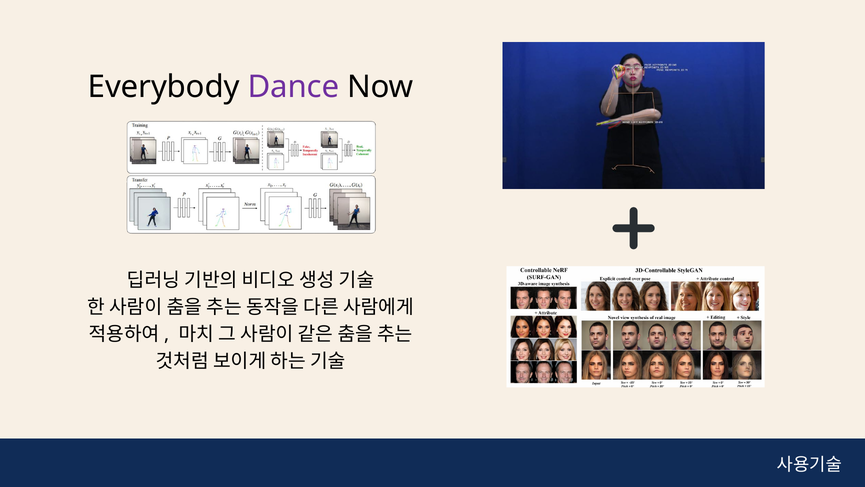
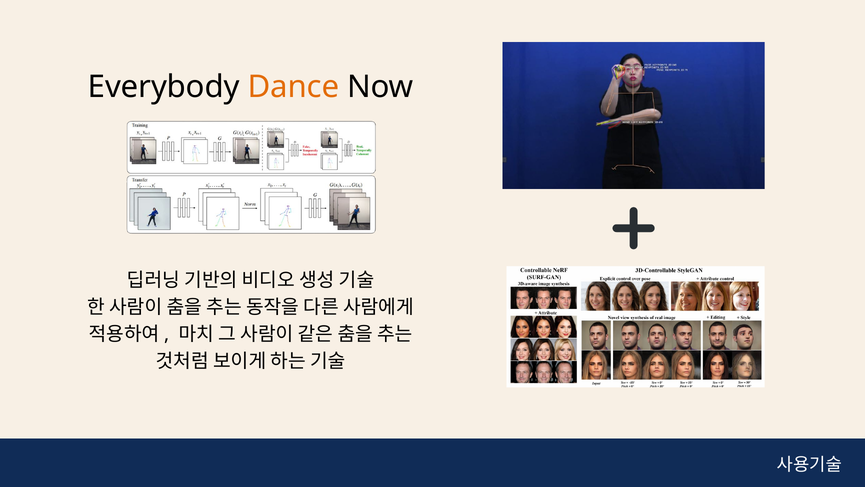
Dance colour: purple -> orange
